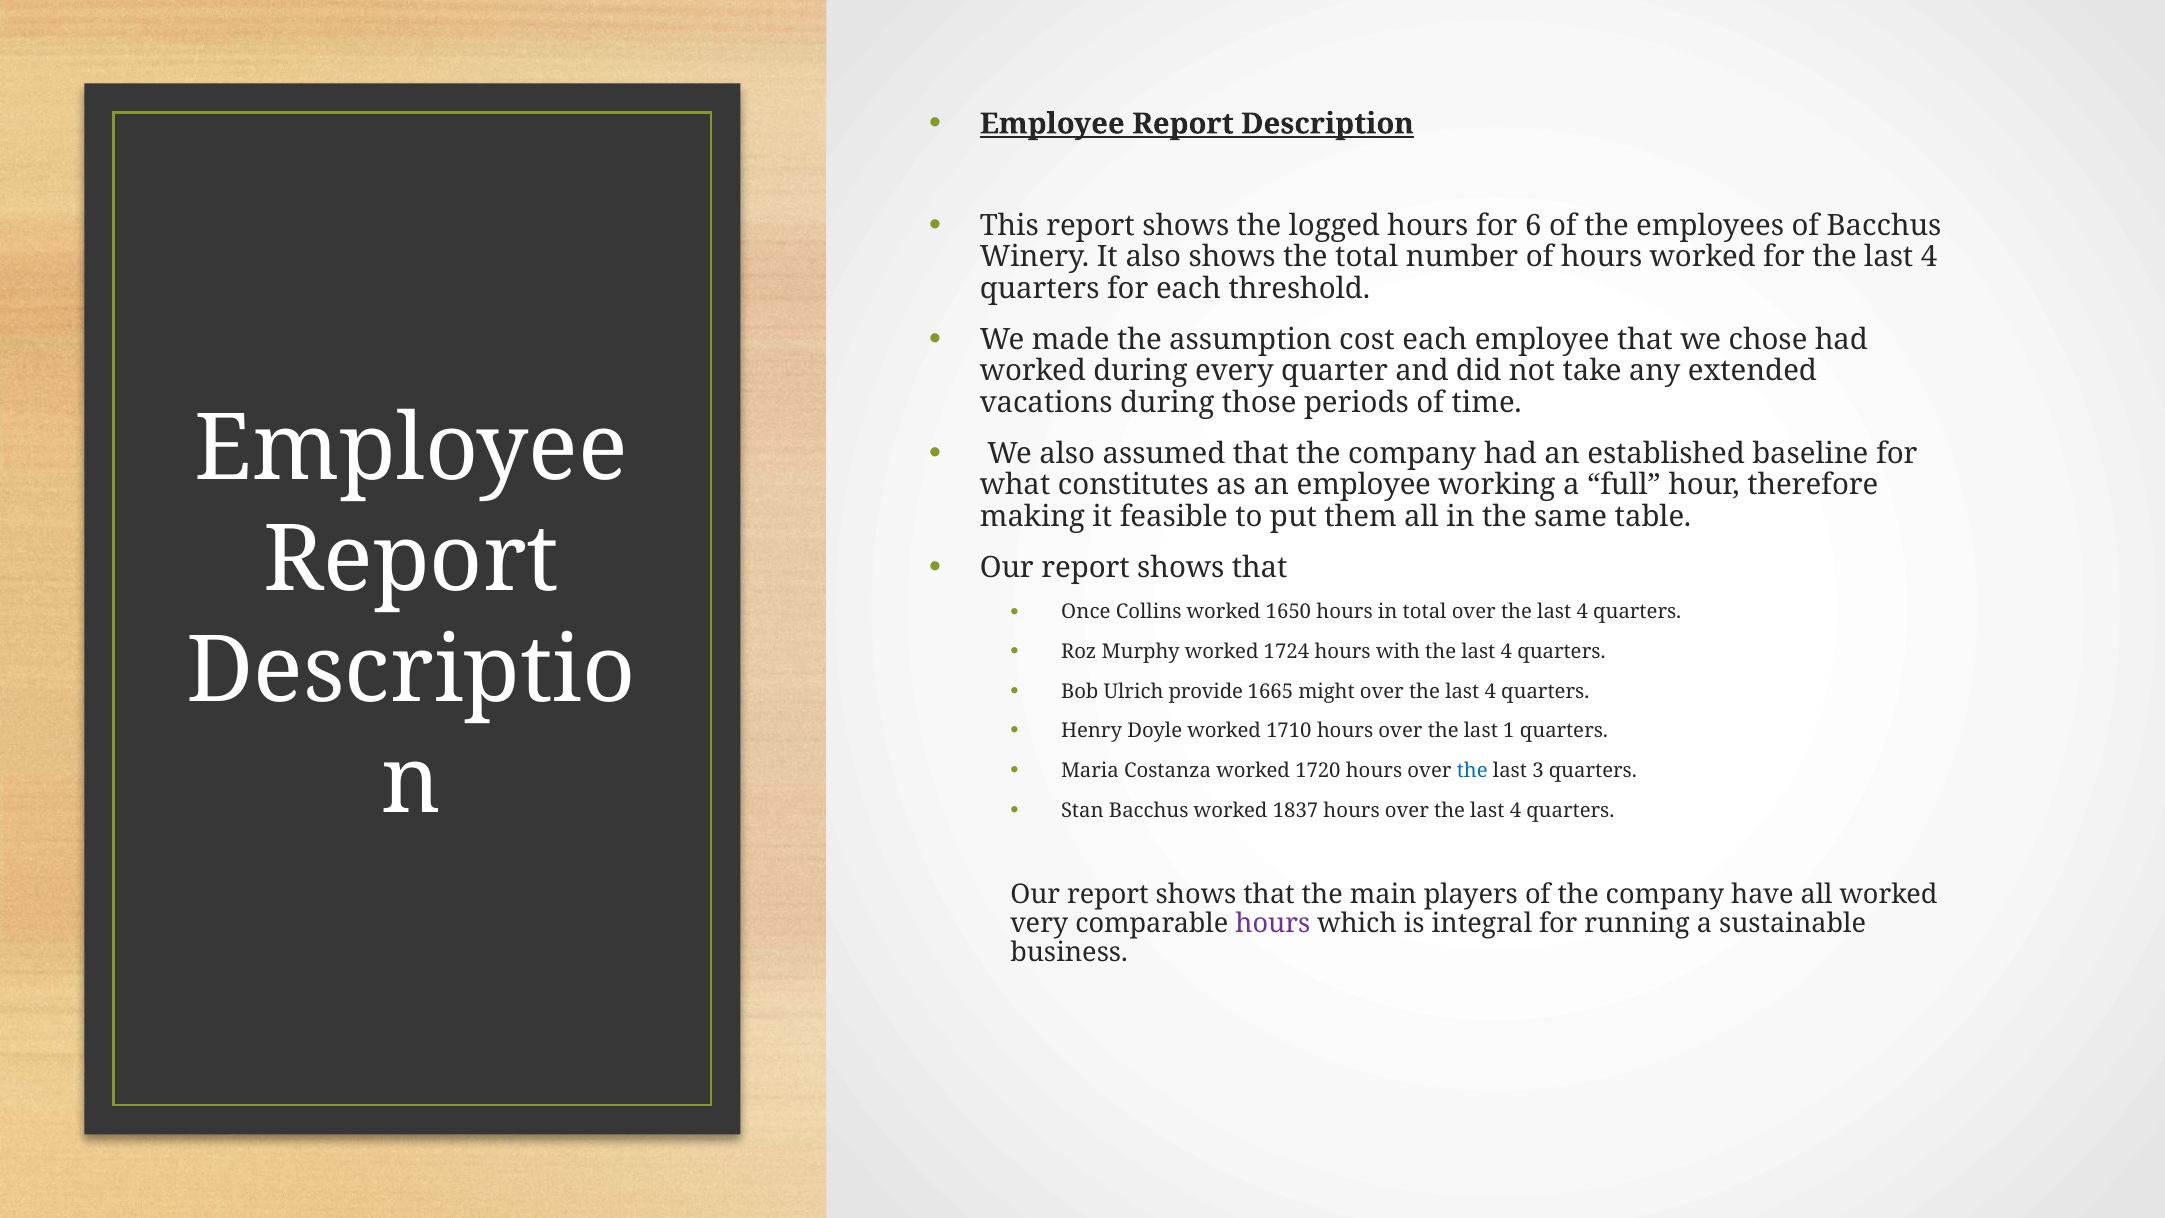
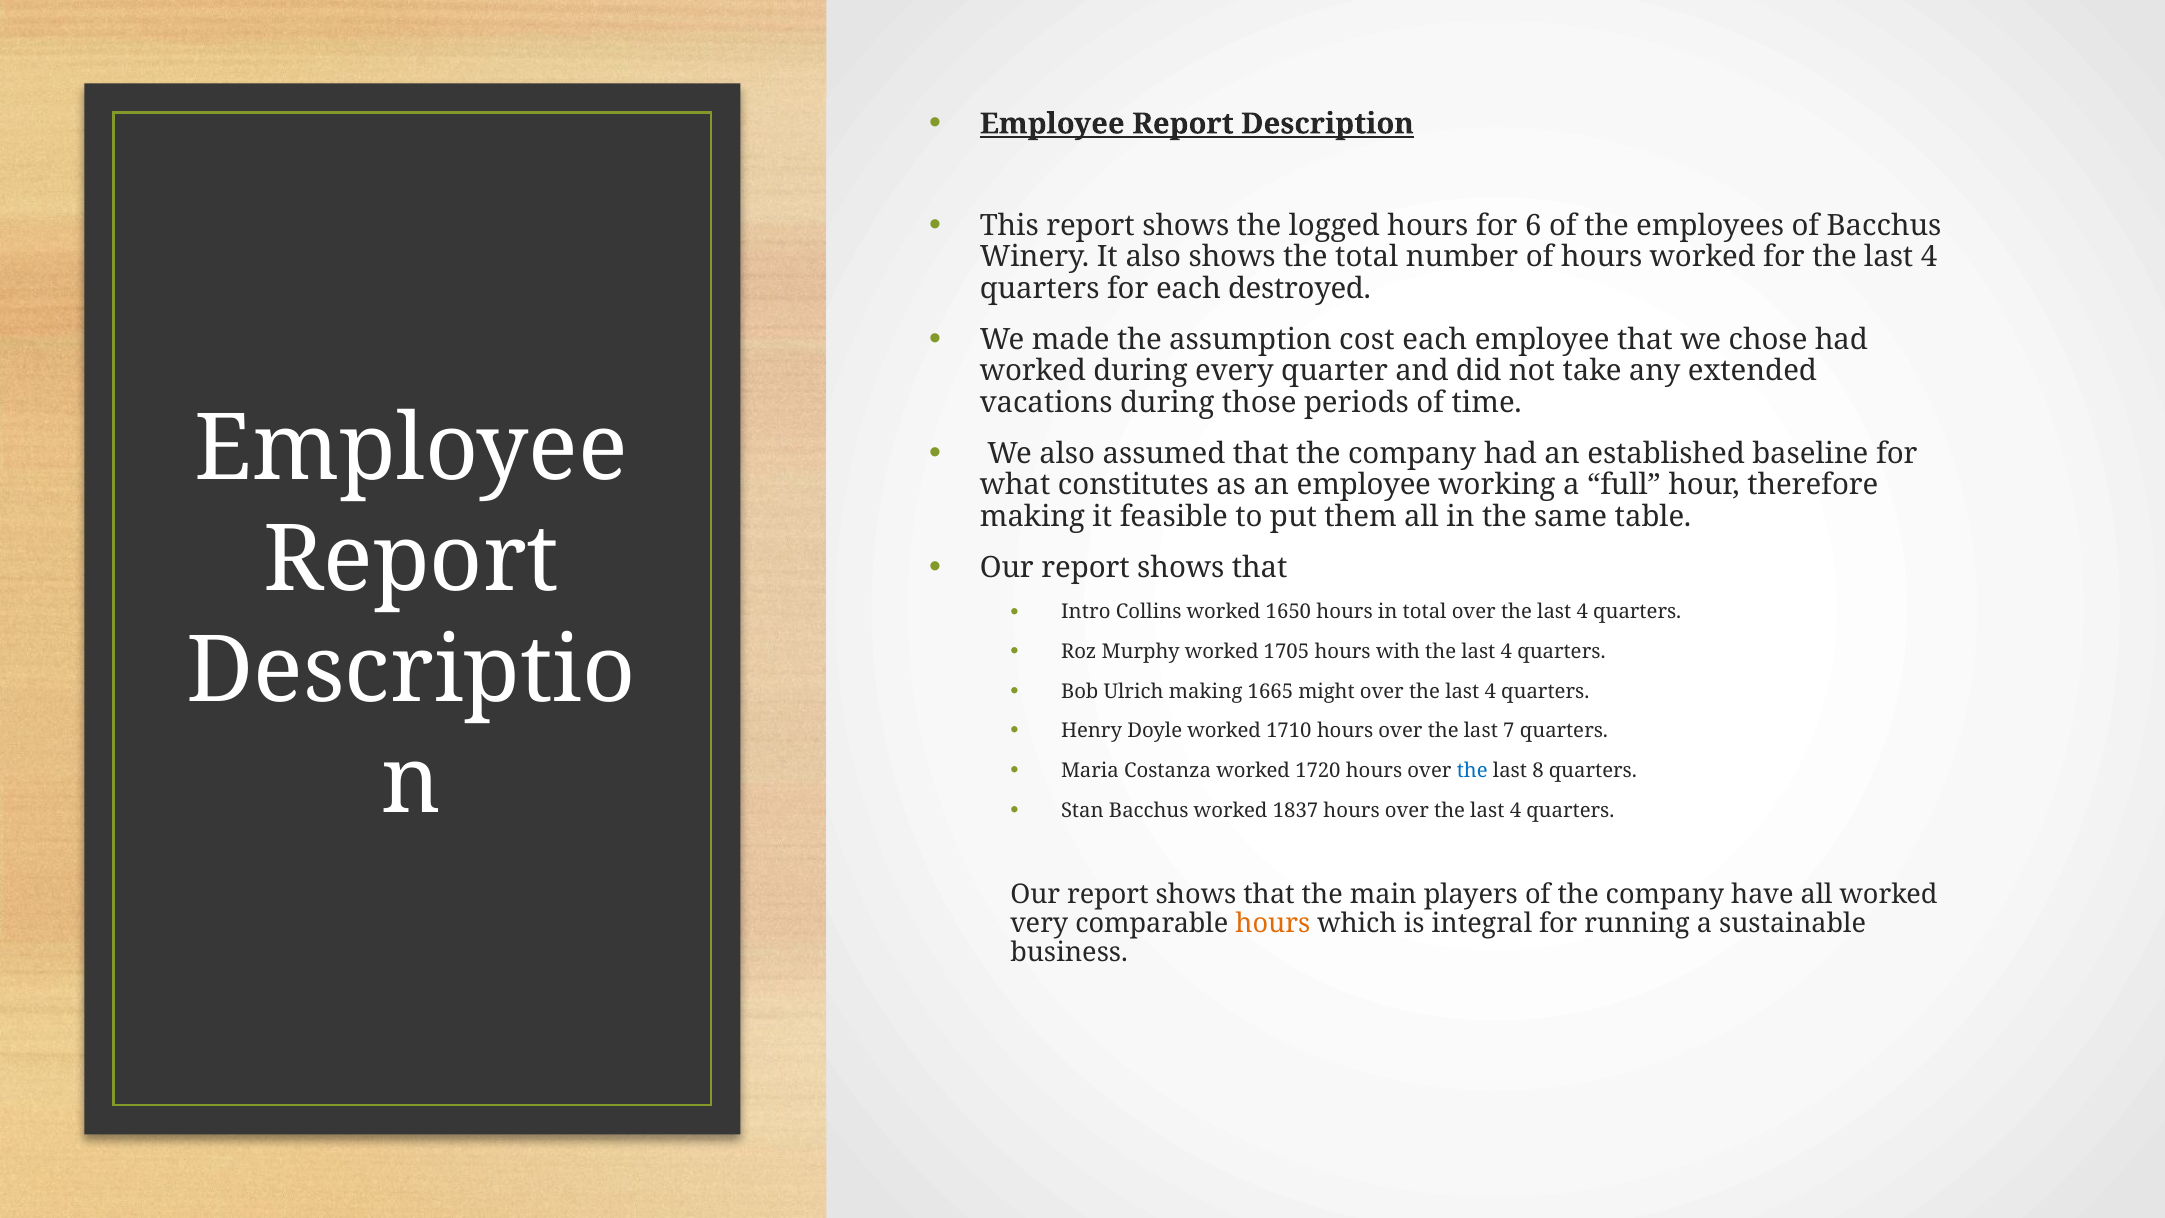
threshold: threshold -> destroyed
Once: Once -> Intro
1724: 1724 -> 1705
Ulrich provide: provide -> making
1: 1 -> 7
3: 3 -> 8
hours at (1273, 924) colour: purple -> orange
